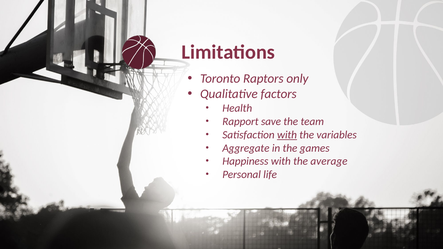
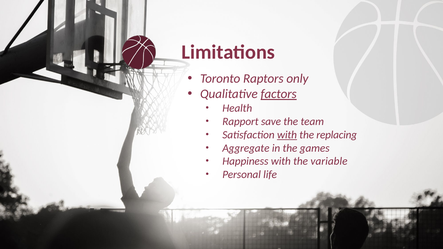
factors underline: none -> present
variables: variables -> replacing
average: average -> variable
